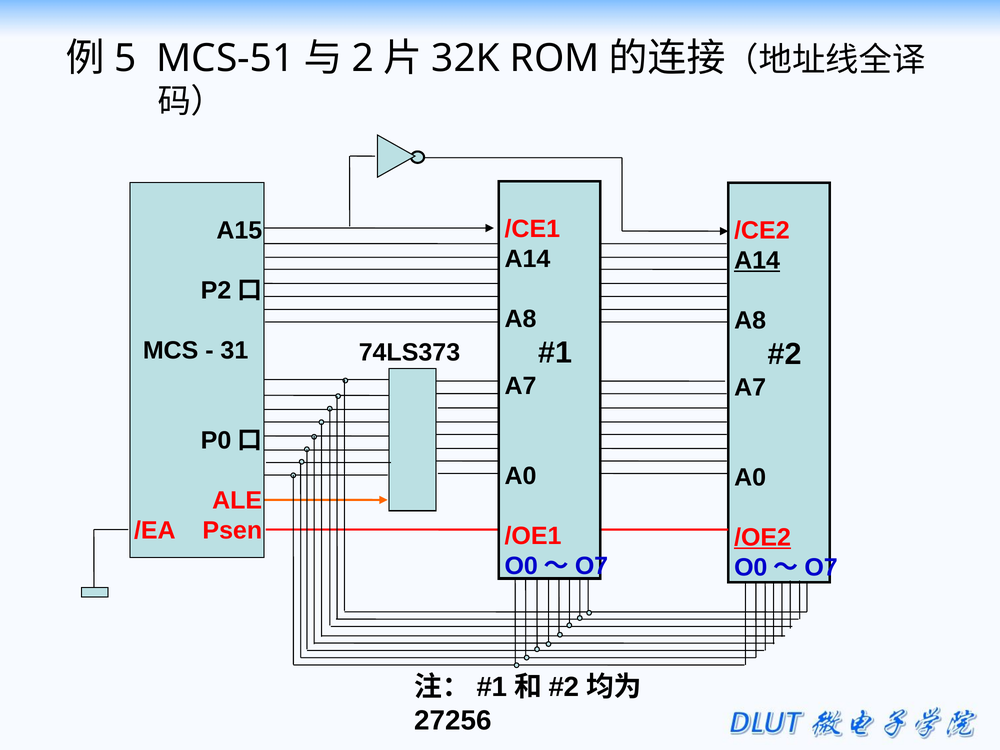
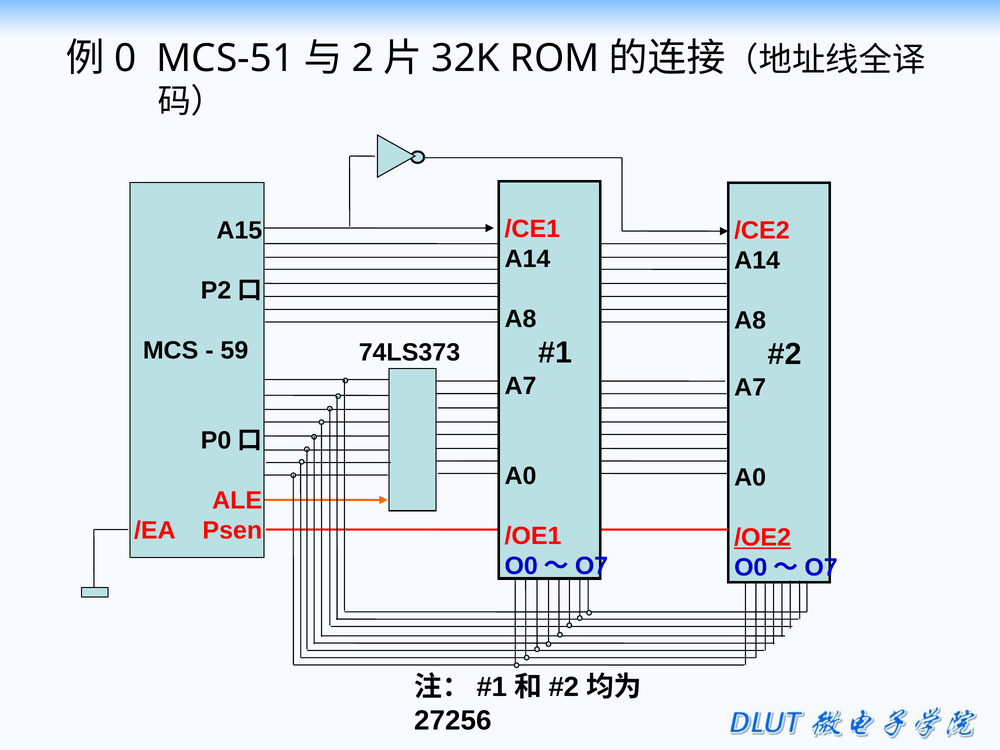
5: 5 -> 0
A14 at (757, 261) underline: present -> none
31: 31 -> 59
